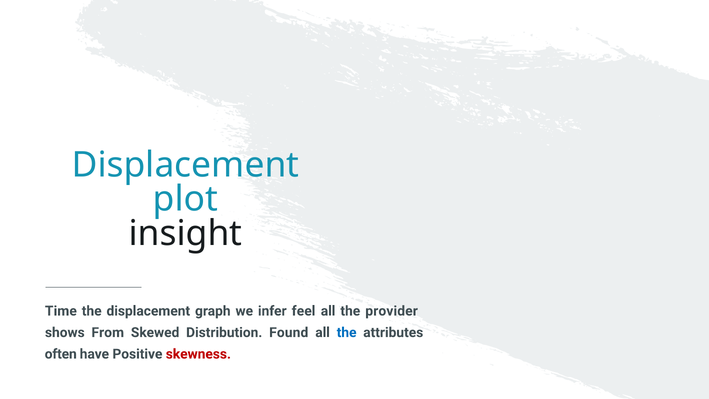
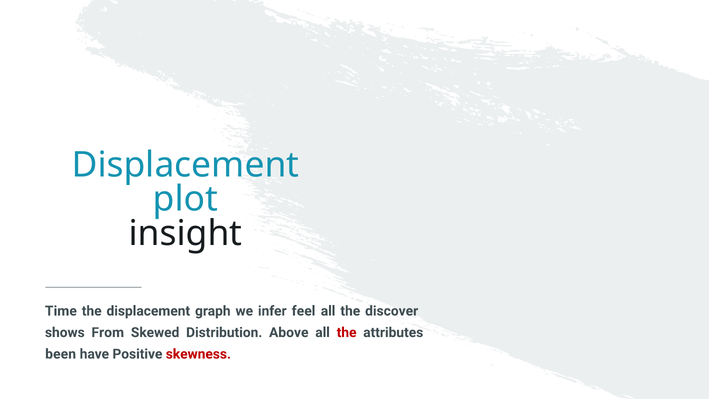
provider: provider -> discover
Found: Found -> Above
the at (347, 332) colour: blue -> red
often: often -> been
